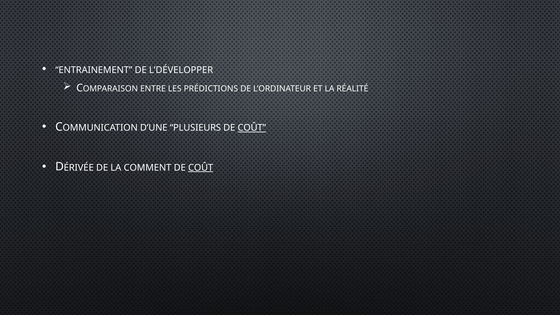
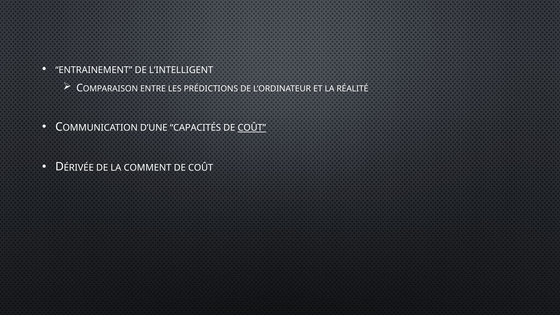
L’DÉVELOPPER: L’DÉVELOPPER -> L’INTELLIGENT
PLUSIEURS: PLUSIEURS -> CAPACITÉS
COÛT at (201, 168) underline: present -> none
